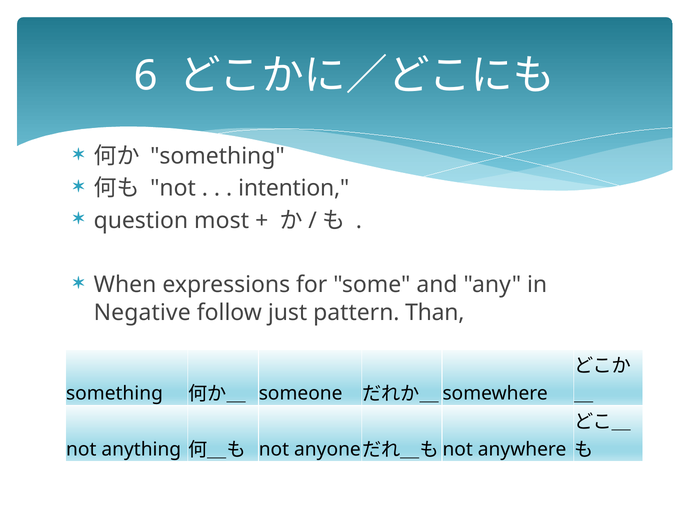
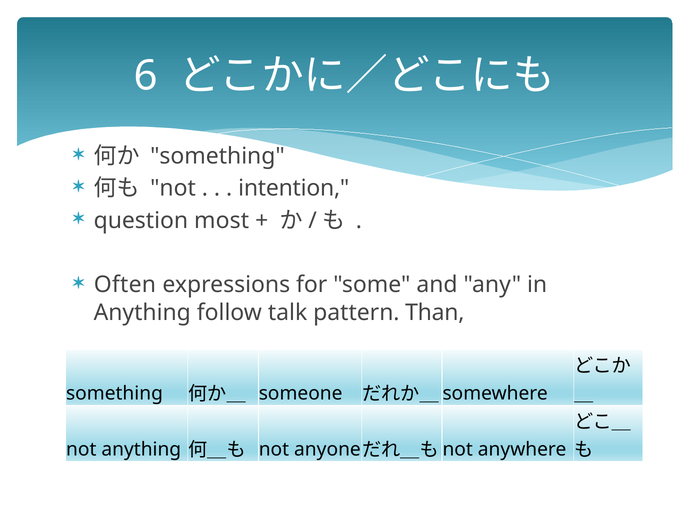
When: When -> Often
Negative at (142, 312): Negative -> Anything
just: just -> talk
